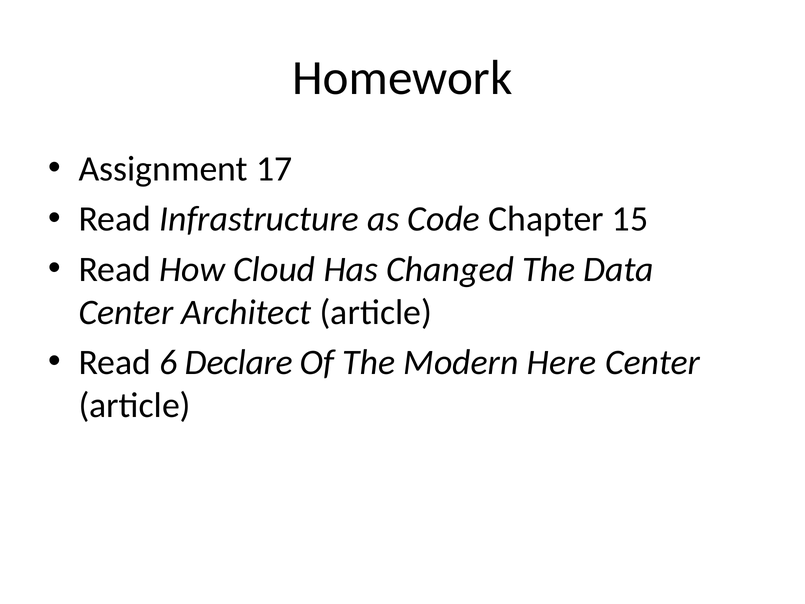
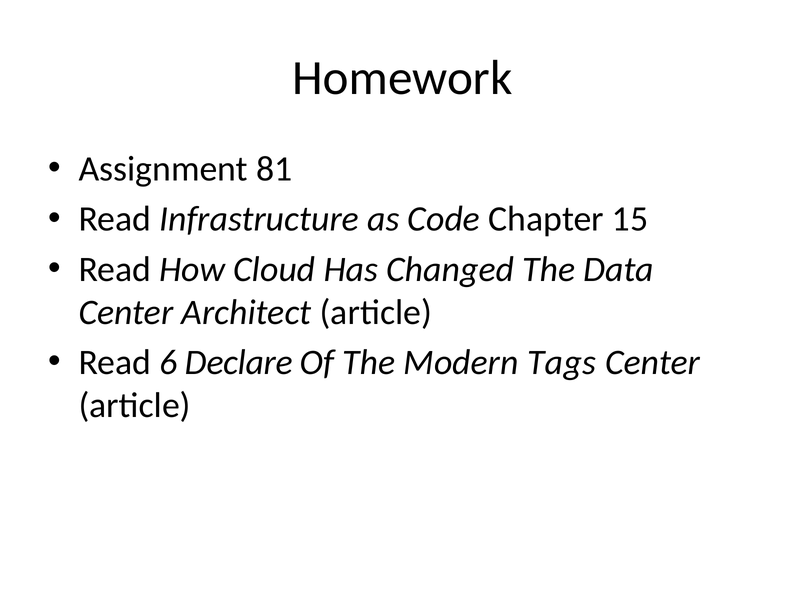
17: 17 -> 81
Here: Here -> Tags
